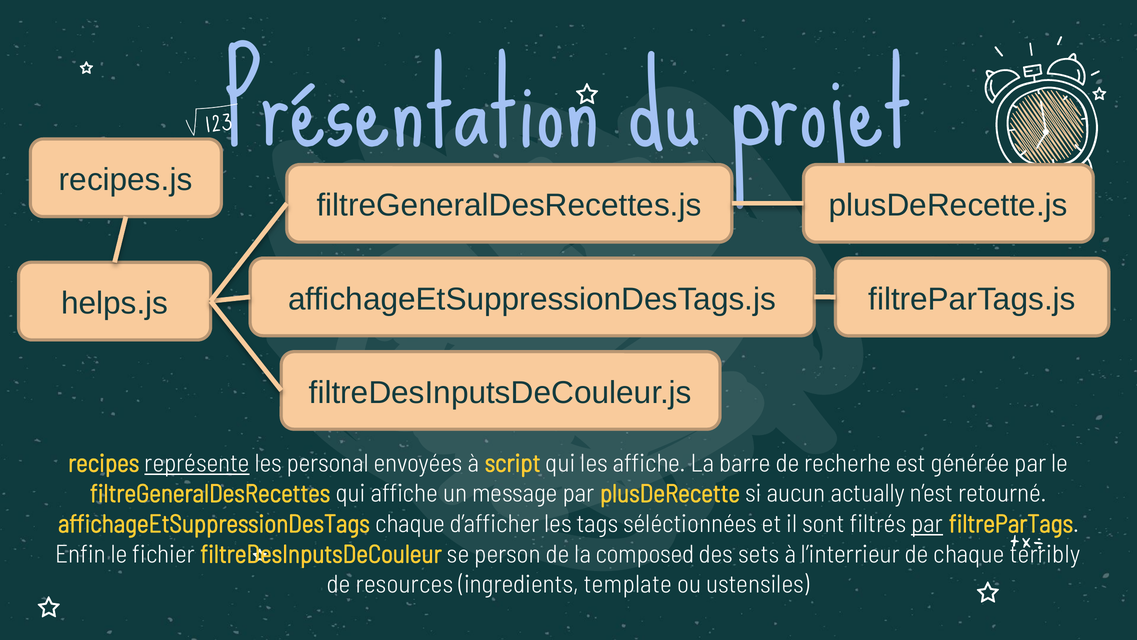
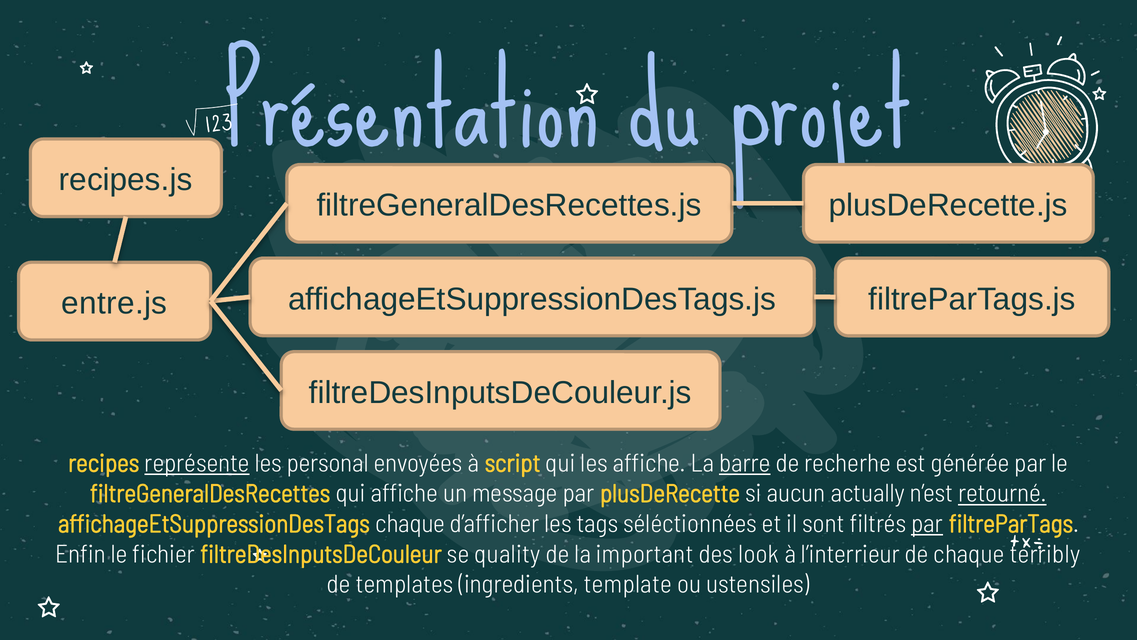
helps.js: helps.js -> entre.js
barre underline: none -> present
retourné underline: none -> present
person: person -> quality
composed: composed -> important
sets: sets -> look
resources: resources -> templates
